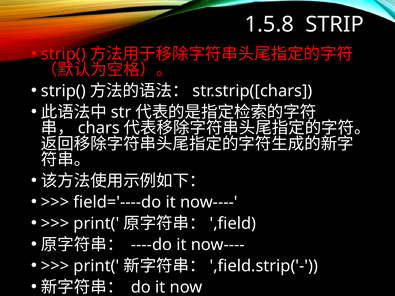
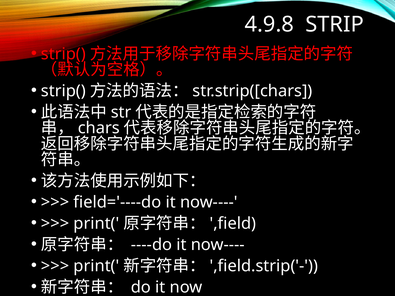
1.5.8: 1.5.8 -> 4.9.8
